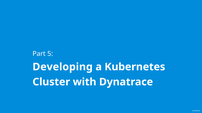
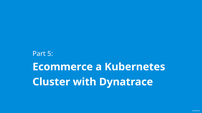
Developing: Developing -> Ecommerce
